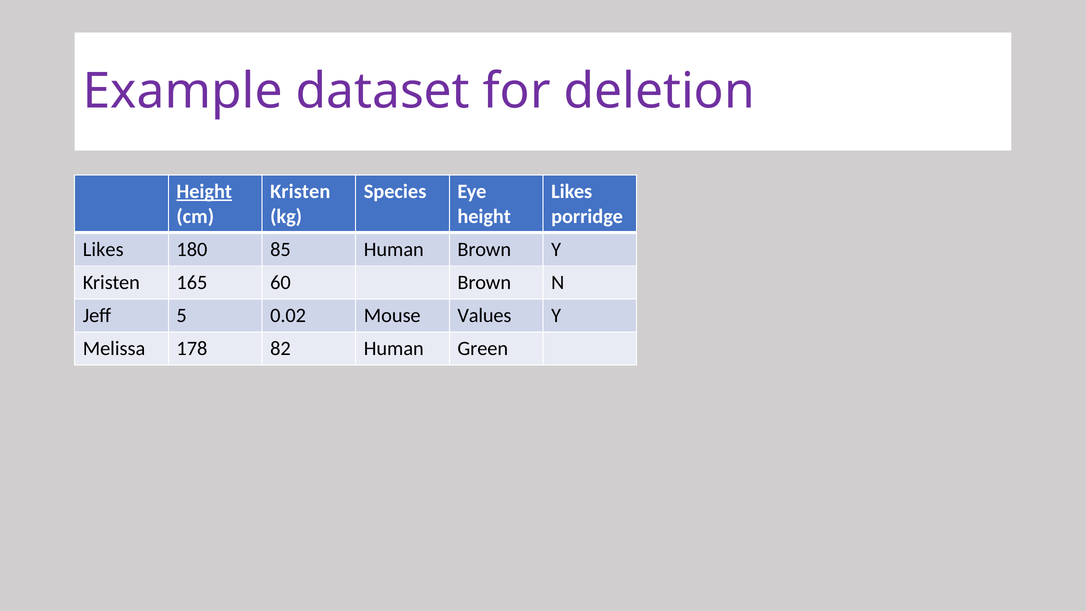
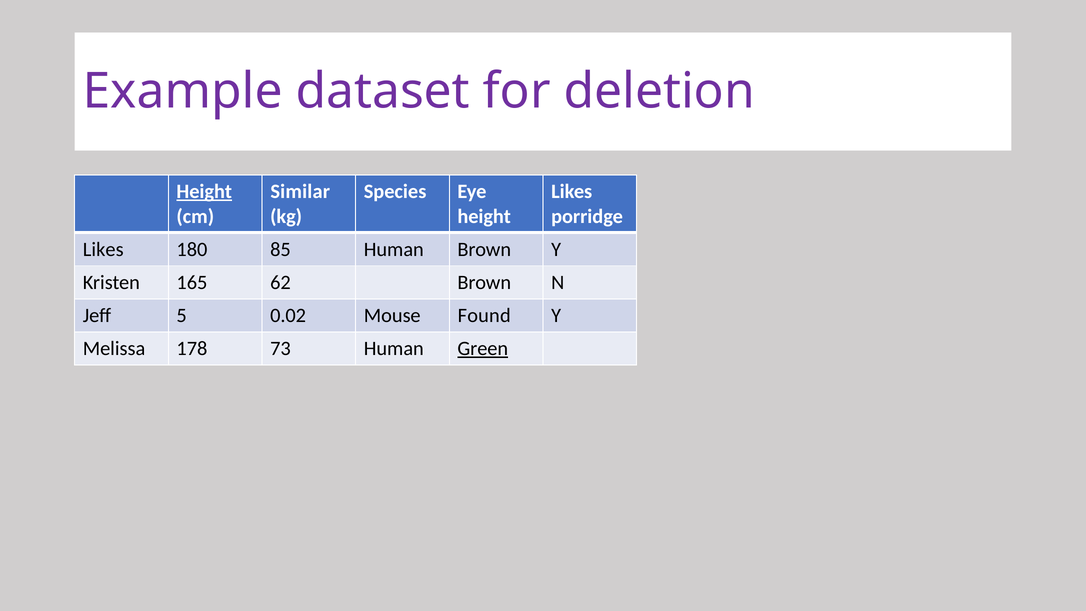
Kristen at (300, 192): Kristen -> Similar
60: 60 -> 62
Values: Values -> Found
82: 82 -> 73
Green underline: none -> present
